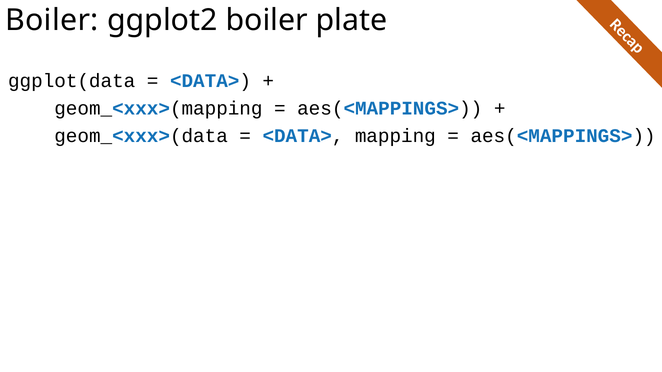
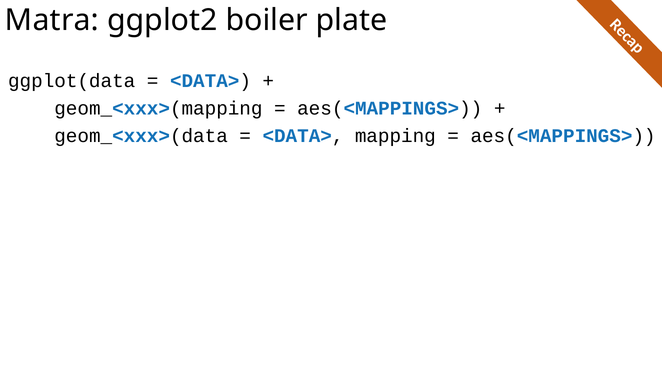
Boiler at (52, 20): Boiler -> Matra
